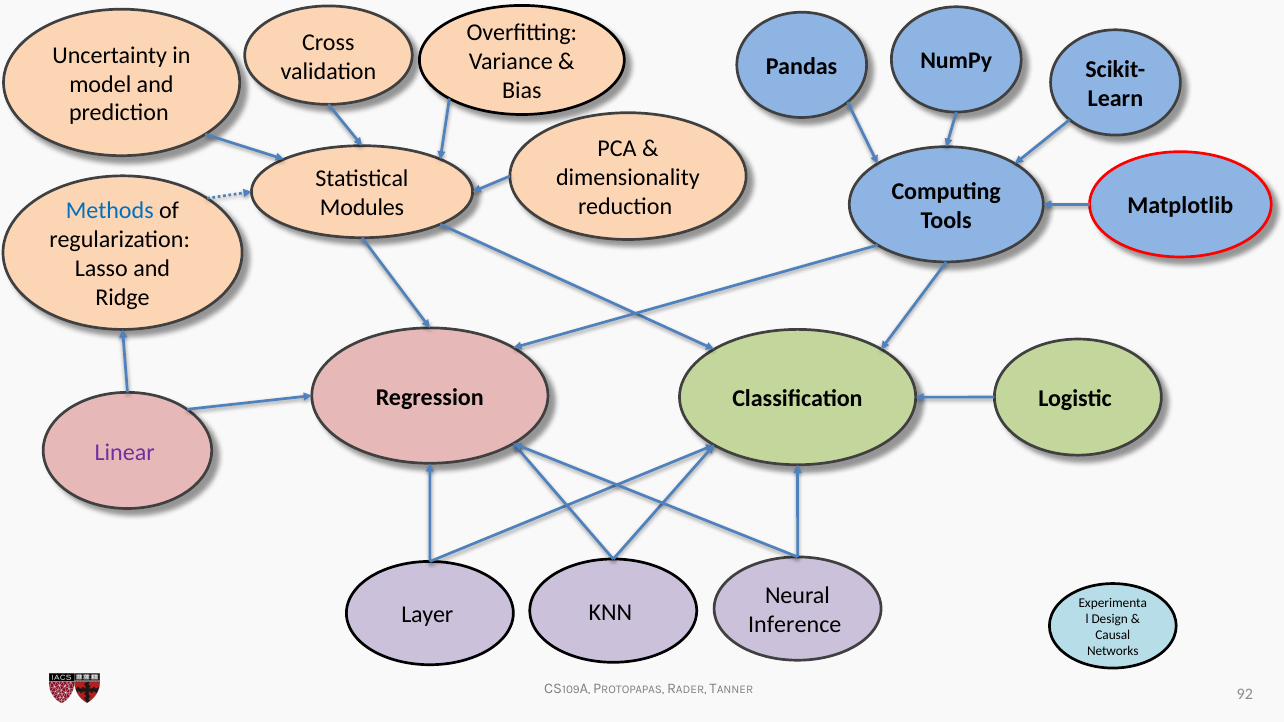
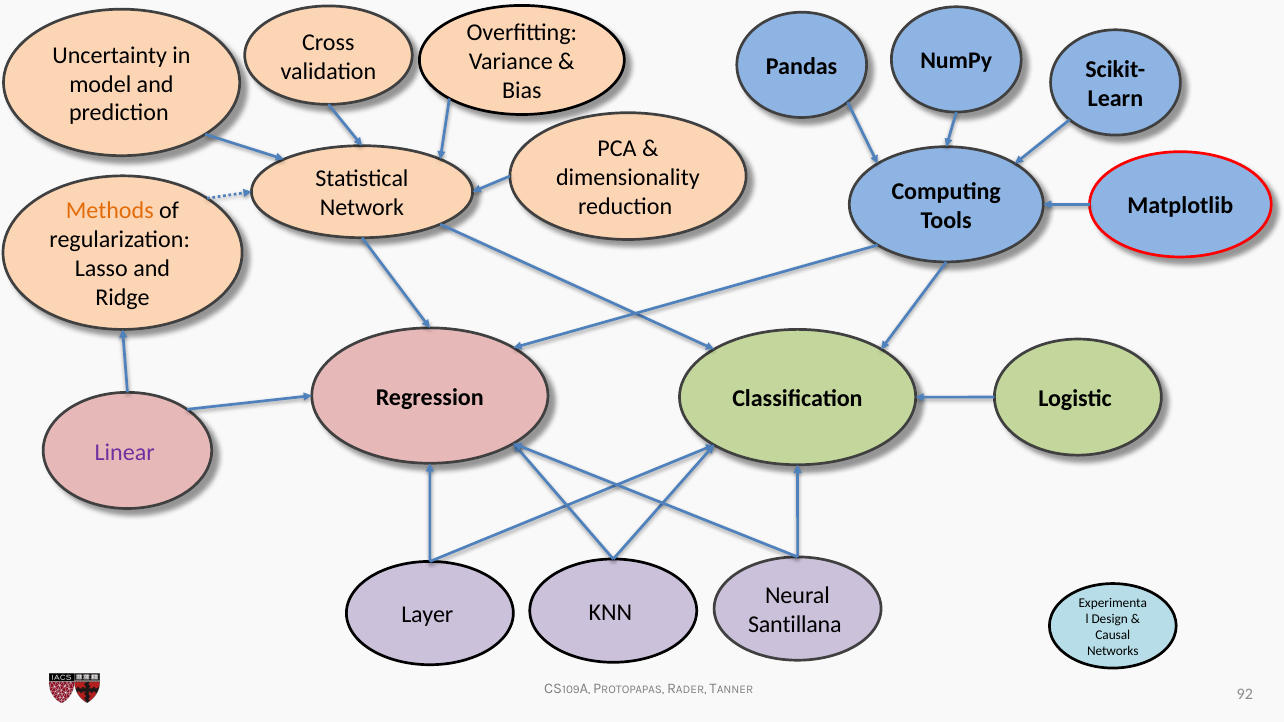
Modules: Modules -> Network
Methods colour: blue -> orange
Inference: Inference -> Santillana
